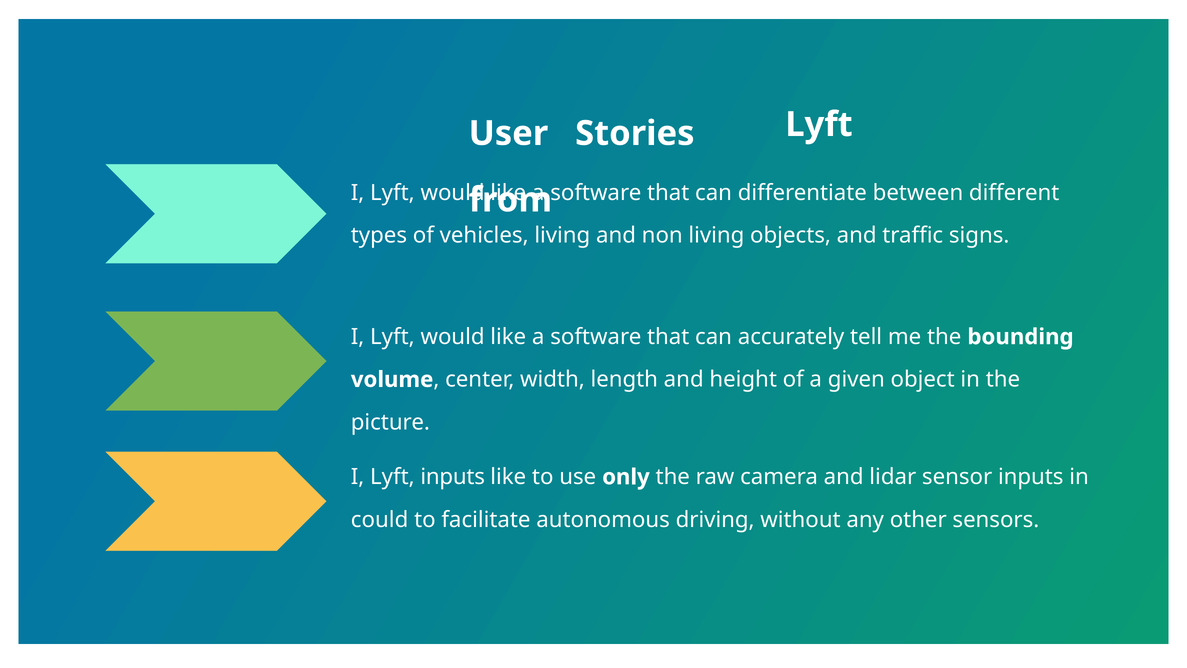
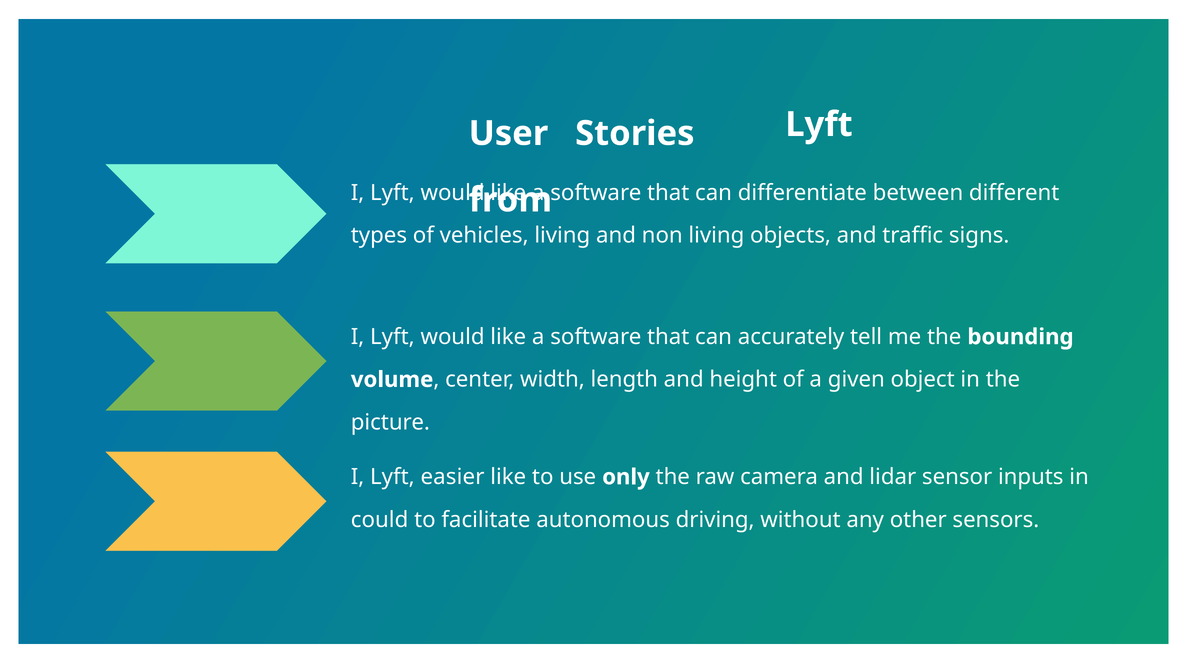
Lyft inputs: inputs -> easier
